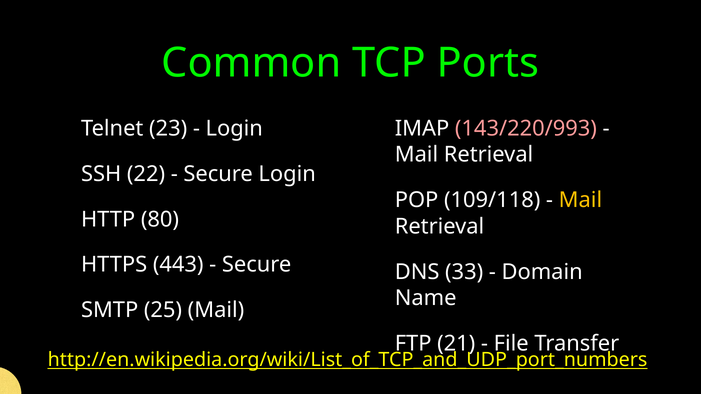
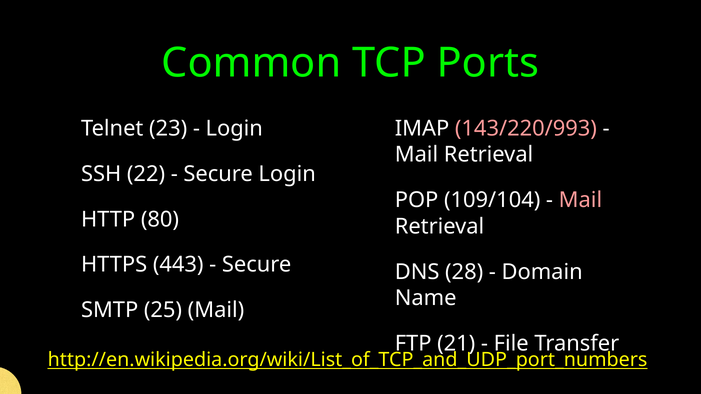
109/118: 109/118 -> 109/104
Mail at (580, 200) colour: yellow -> pink
33: 33 -> 28
